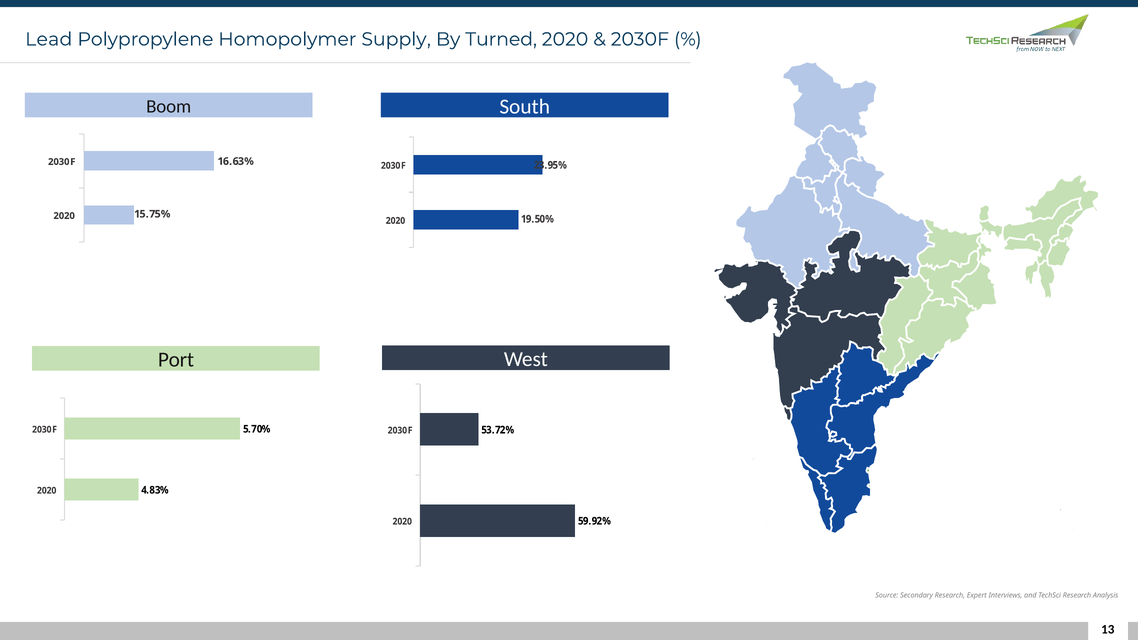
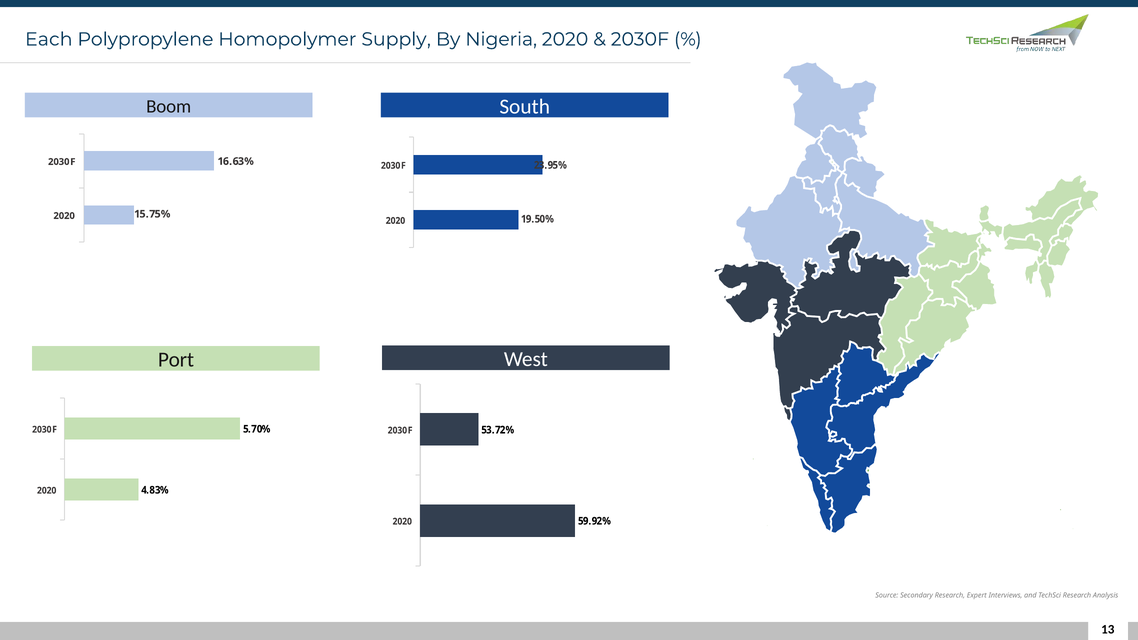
Lead: Lead -> Each
Turned: Turned -> Nigeria
